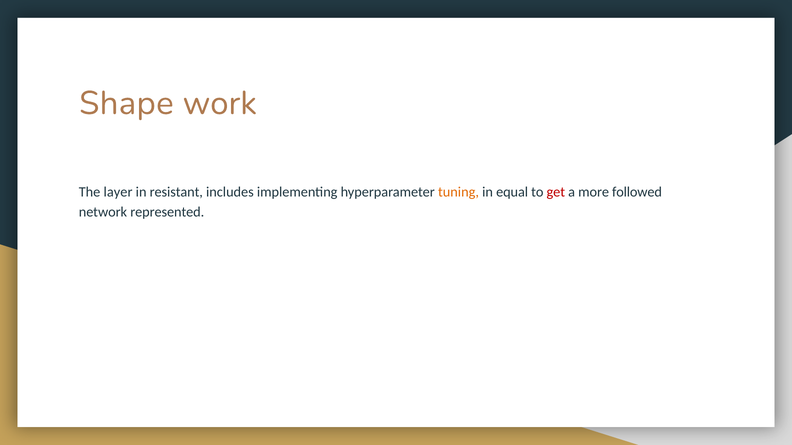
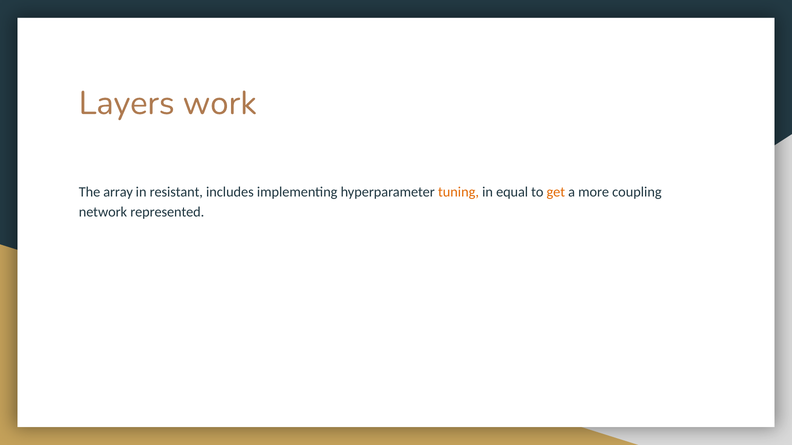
Shape: Shape -> Layers
layer: layer -> array
get colour: red -> orange
followed: followed -> coupling
